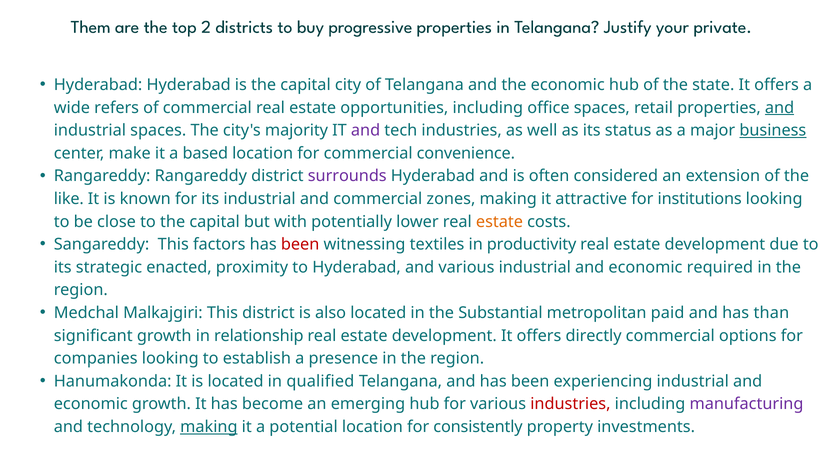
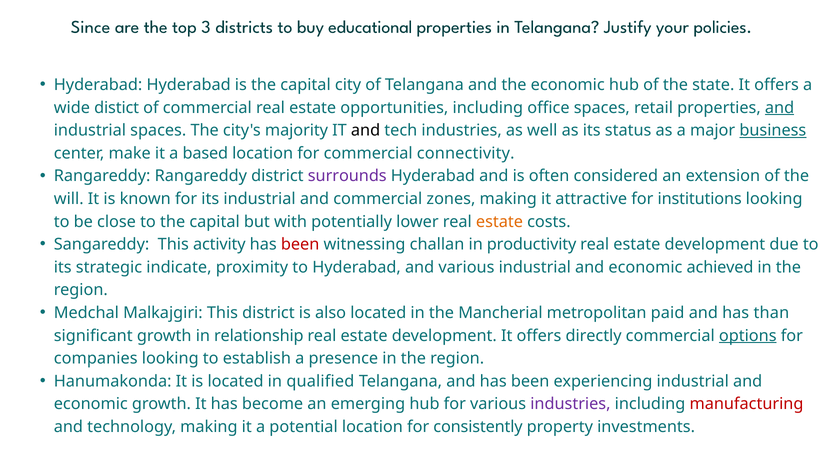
Them: Them -> Since
2: 2 -> 3
progressive: progressive -> educational
private: private -> policies
refers: refers -> distict
and at (366, 131) colour: purple -> black
convenience: convenience -> connectivity
like: like -> will
factors: factors -> activity
textiles: textiles -> challan
enacted: enacted -> indicate
required: required -> achieved
Substantial: Substantial -> Mancherial
options underline: none -> present
industries at (570, 404) colour: red -> purple
manufacturing colour: purple -> red
making at (209, 427) underline: present -> none
